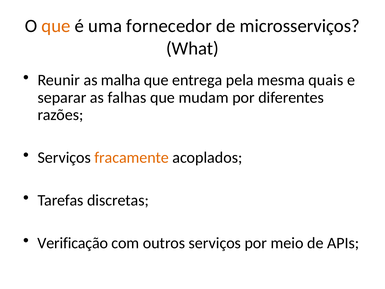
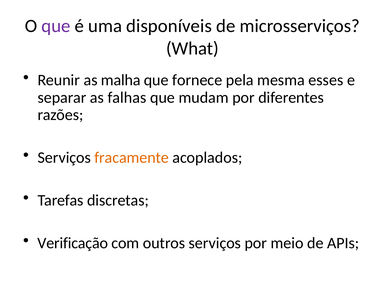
que at (56, 26) colour: orange -> purple
fornecedor: fornecedor -> disponíveis
entrega: entrega -> fornece
quais: quais -> esses
